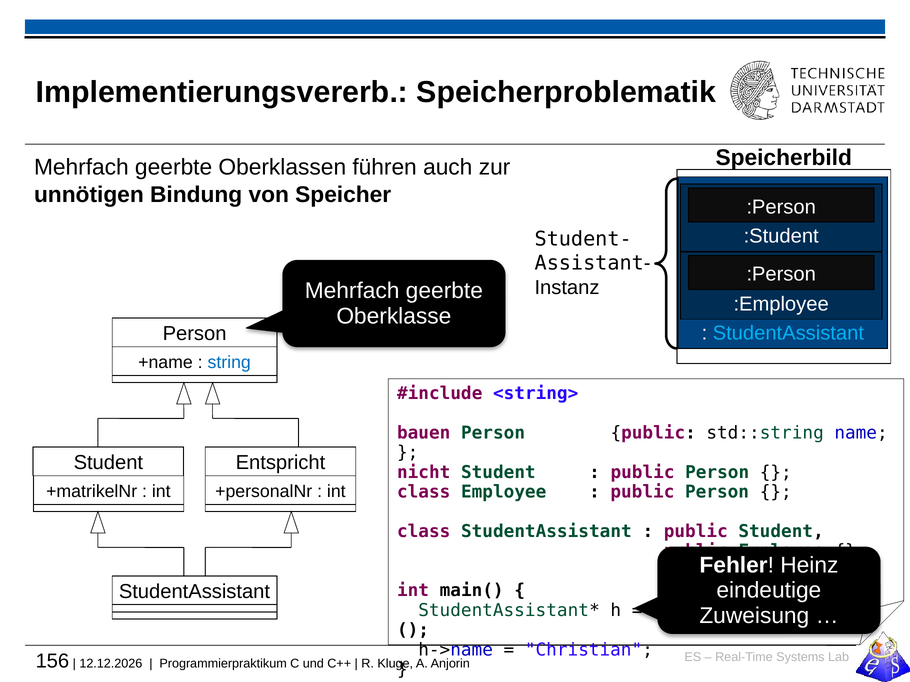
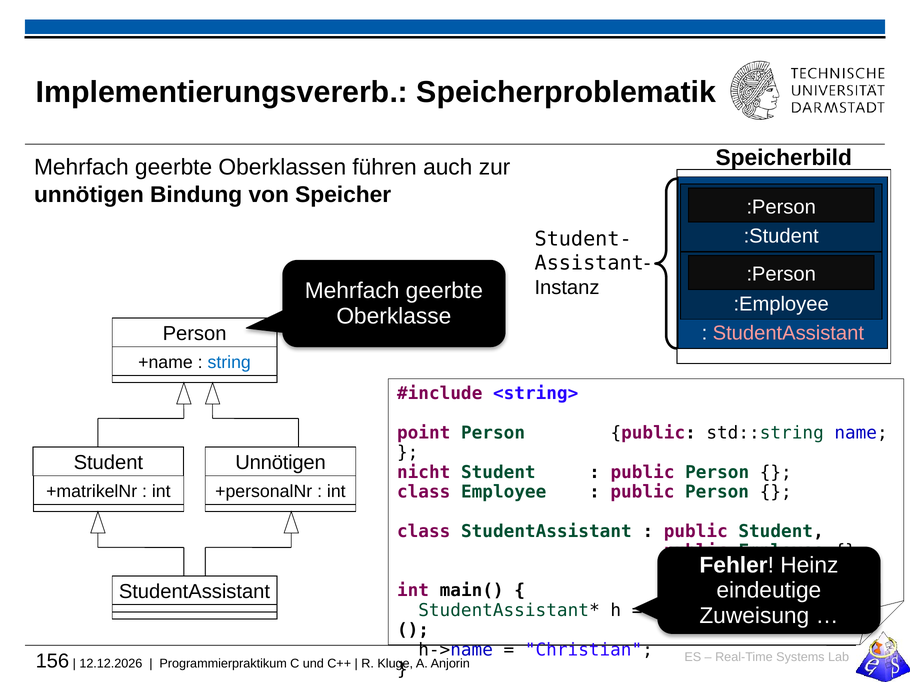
StudentAssistant at (788, 334) colour: light blue -> pink
bauen: bauen -> point
Entspricht at (280, 463): Entspricht -> Unnötigen
